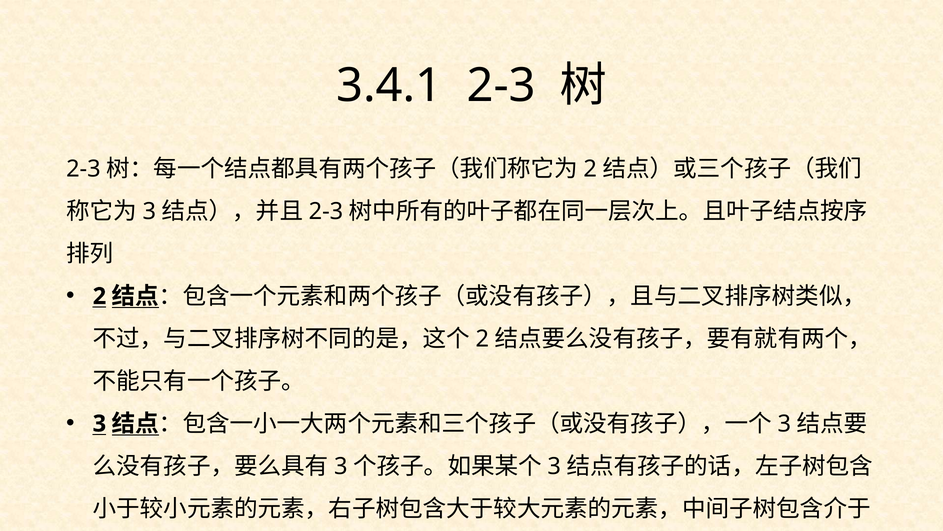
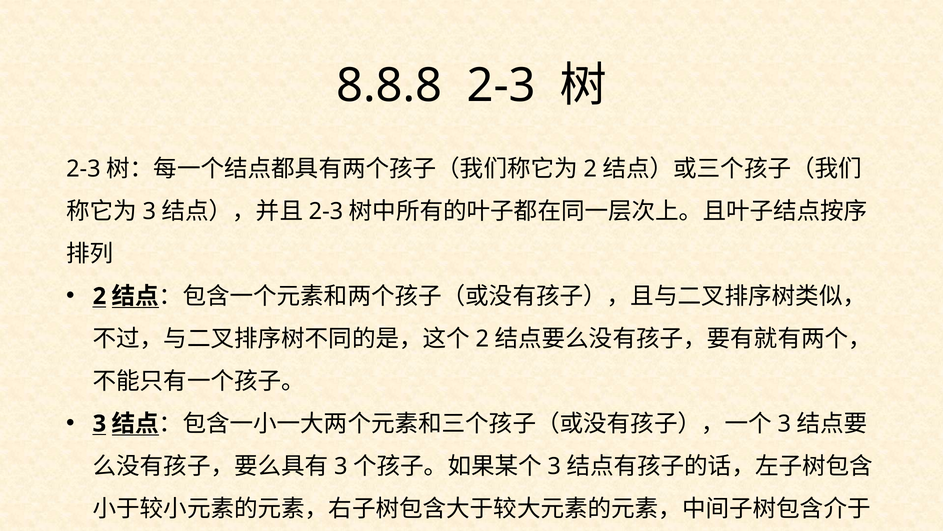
3.4.1: 3.4.1 -> 8.8.8
